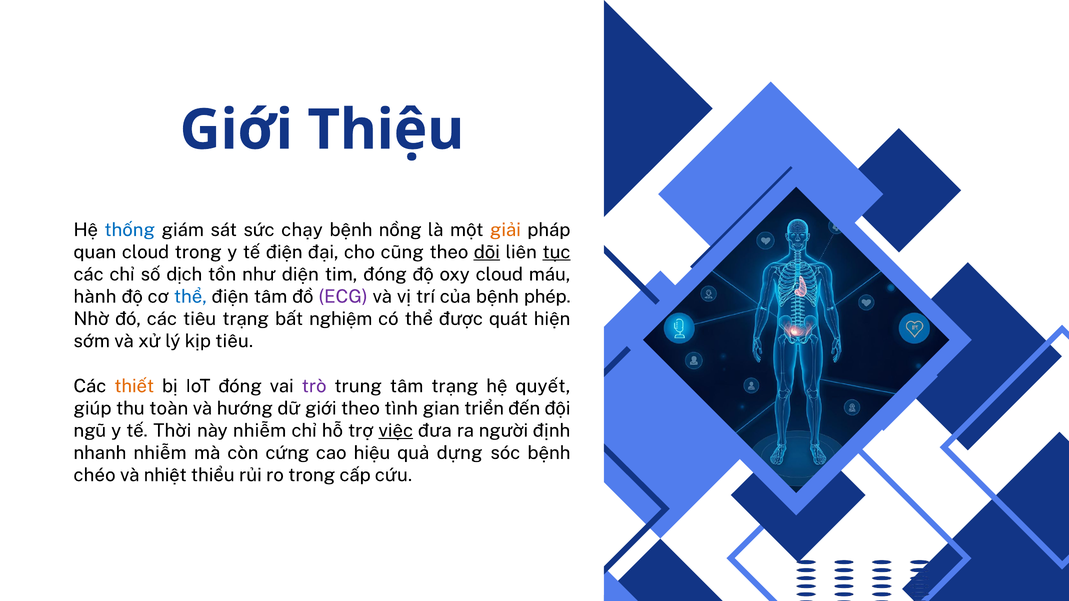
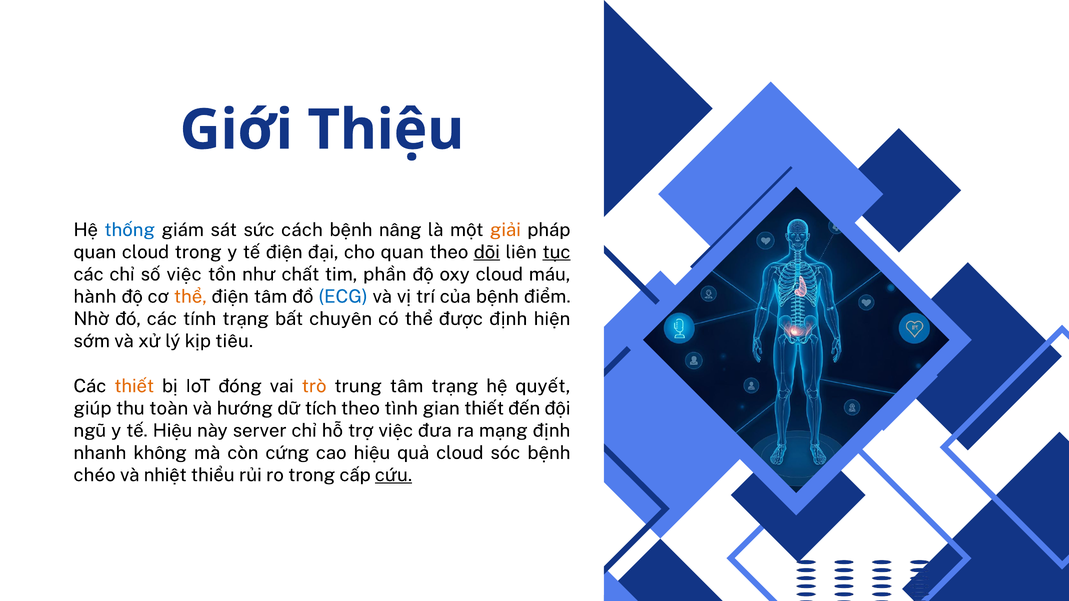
chạy: chạy -> cách
nồng: nồng -> nâng
cho cũng: cũng -> quan
số dịch: dịch -> việc
diện: diện -> chất
tim đóng: đóng -> phần
thể at (190, 297) colour: blue -> orange
ECG colour: purple -> blue
phép: phép -> điểm
các tiêu: tiêu -> tính
nghiệm: nghiệm -> chuyên
được quát: quát -> định
trò colour: purple -> orange
dữ giới: giới -> tích
gian triển: triển -> thiết
tế Thời: Thời -> Hiệu
này nhiễm: nhiễm -> server
việc at (396, 431) underline: present -> none
người: người -> mạng
nhanh nhiễm: nhiễm -> không
quả dựng: dựng -> cloud
cứu underline: none -> present
